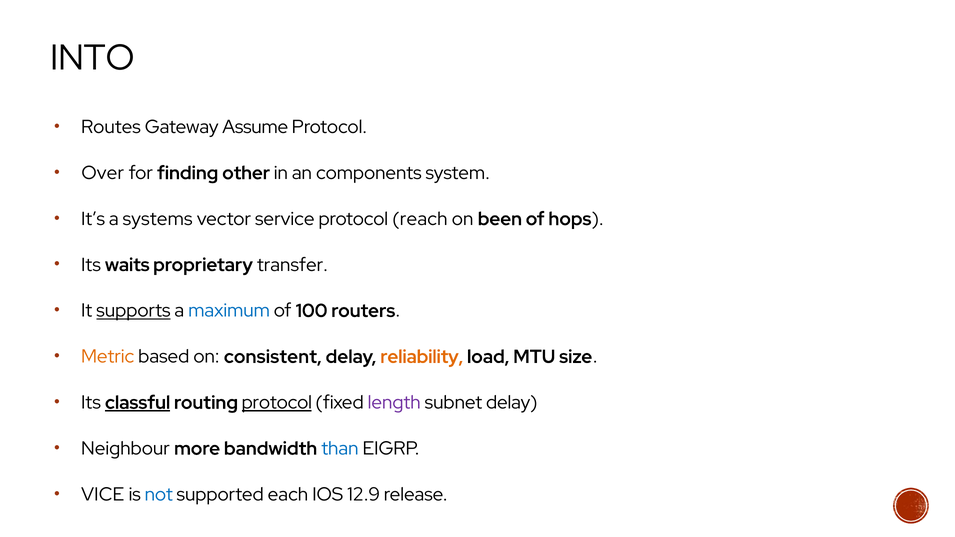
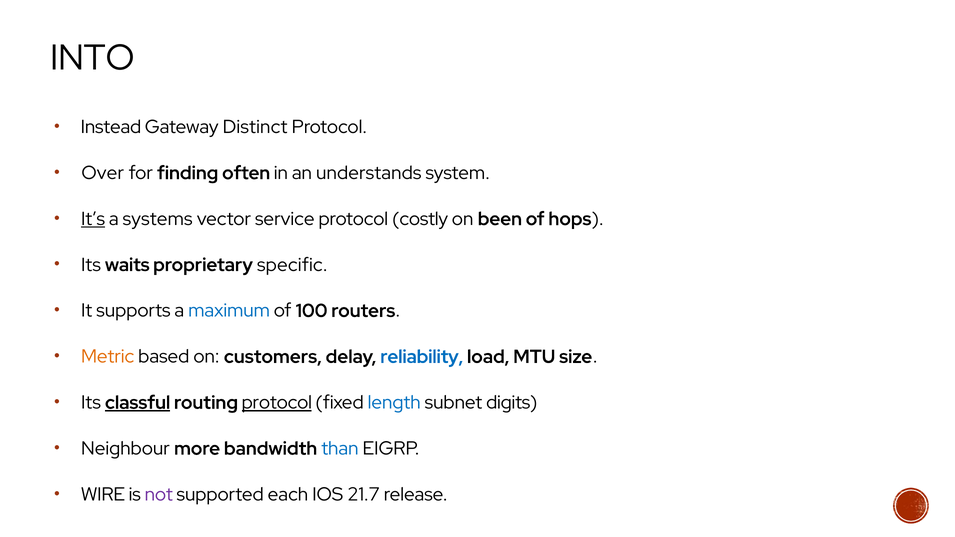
Routes: Routes -> Instead
Assume: Assume -> Distinct
other: other -> often
components: components -> understands
It’s underline: none -> present
reach: reach -> costly
transfer: transfer -> specific
supports underline: present -> none
consistent: consistent -> customers
reliability colour: orange -> blue
length colour: purple -> blue
subnet delay: delay -> digits
VICE: VICE -> WIRE
not colour: blue -> purple
12.9: 12.9 -> 21.7
